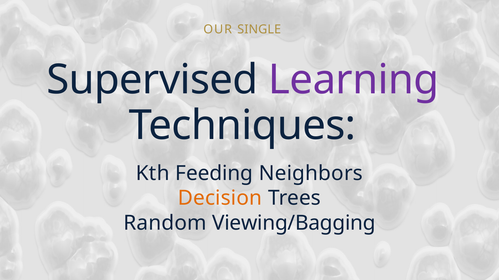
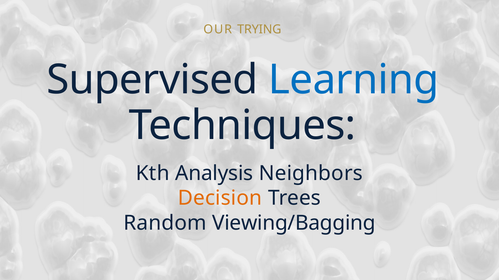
SINGLE: SINGLE -> TRYING
Learning colour: purple -> blue
Feeding: Feeding -> Analysis
